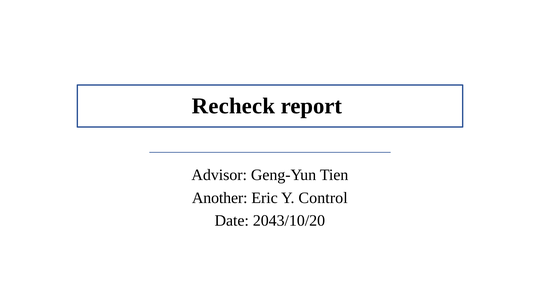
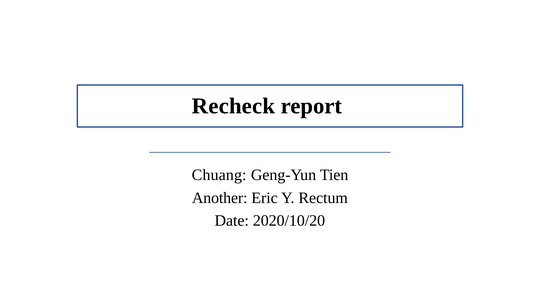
Advisor: Advisor -> Chuang
Control: Control -> Rectum
2043/10/20: 2043/10/20 -> 2020/10/20
